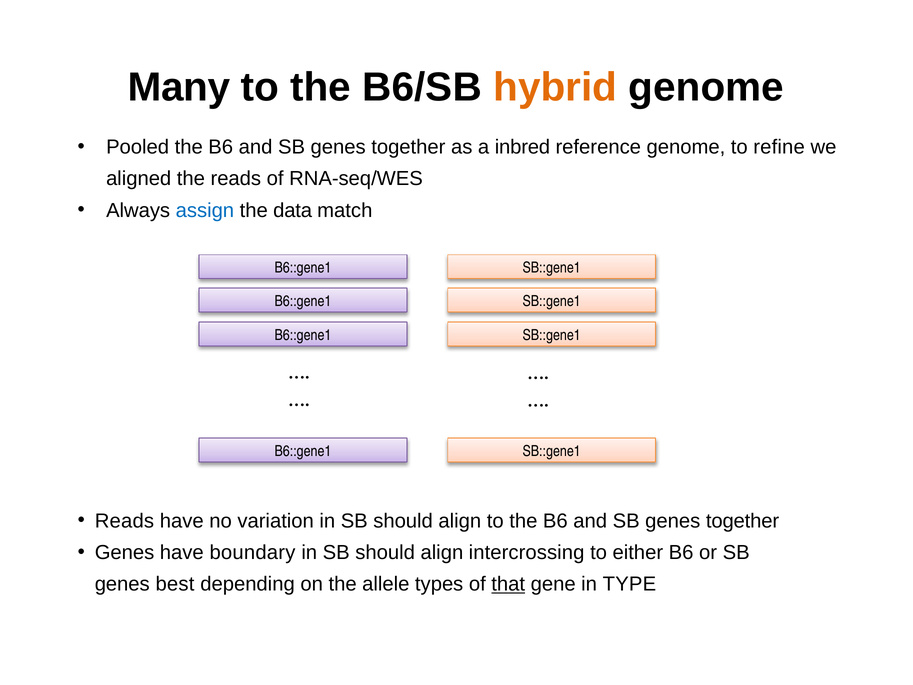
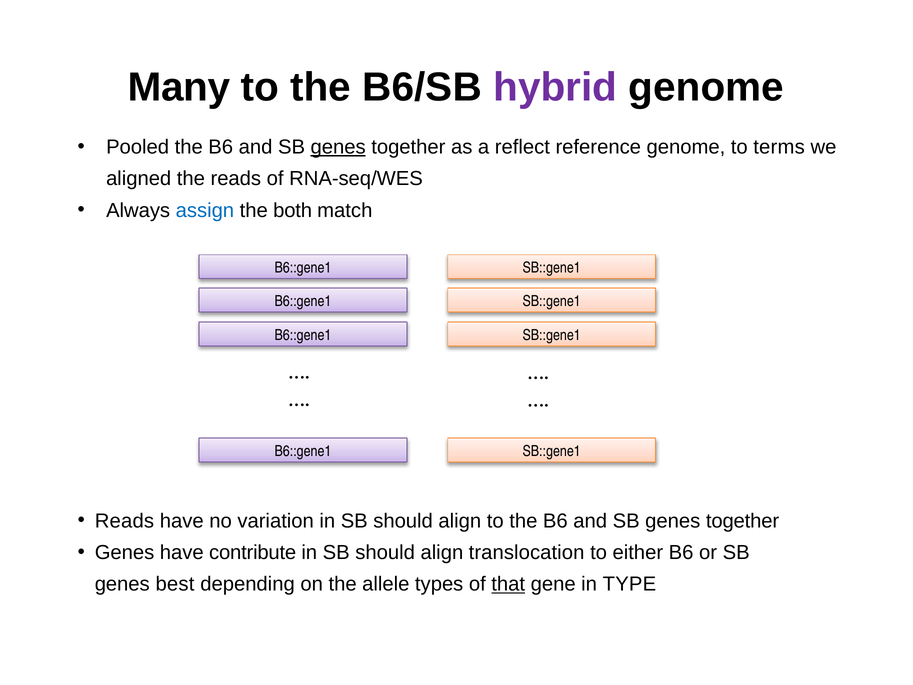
hybrid colour: orange -> purple
genes at (338, 147) underline: none -> present
inbred: inbred -> reflect
refine: refine -> terms
data: data -> both
boundary: boundary -> contribute
intercrossing: intercrossing -> translocation
